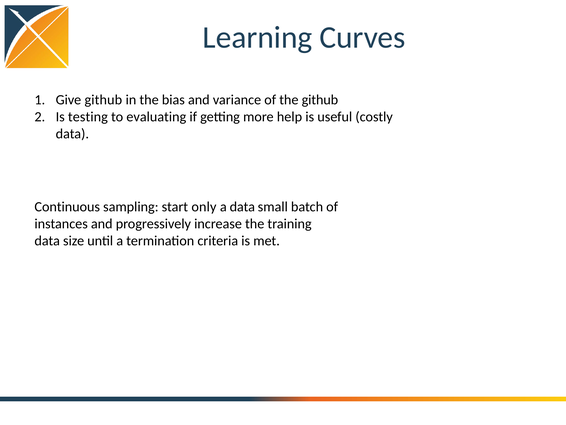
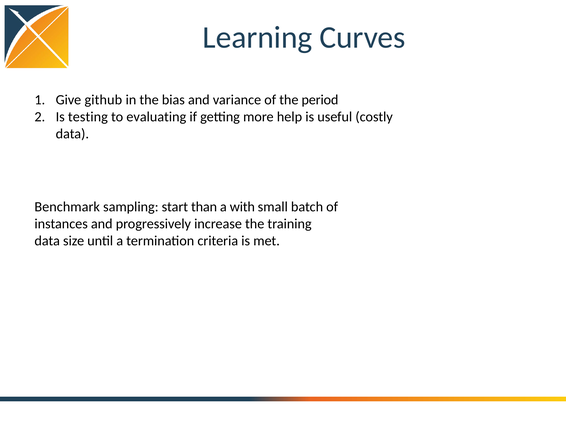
the github: github -> period
Continuous: Continuous -> Benchmark
only: only -> than
a data: data -> with
